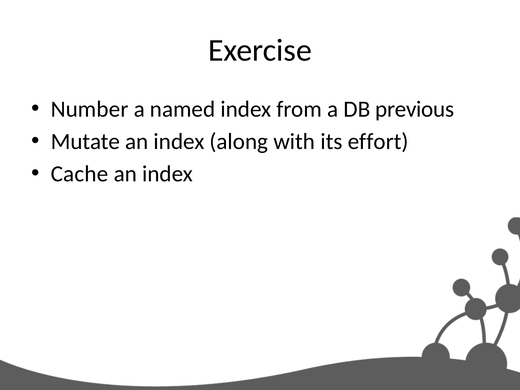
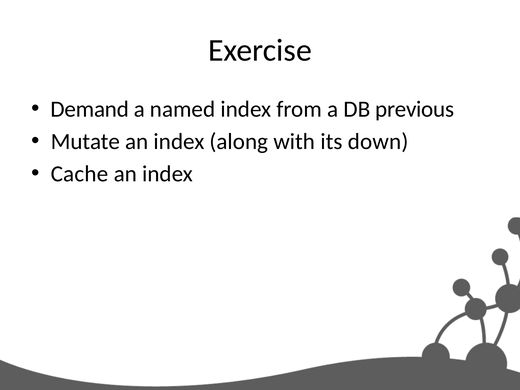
Number: Number -> Demand
effort: effort -> down
